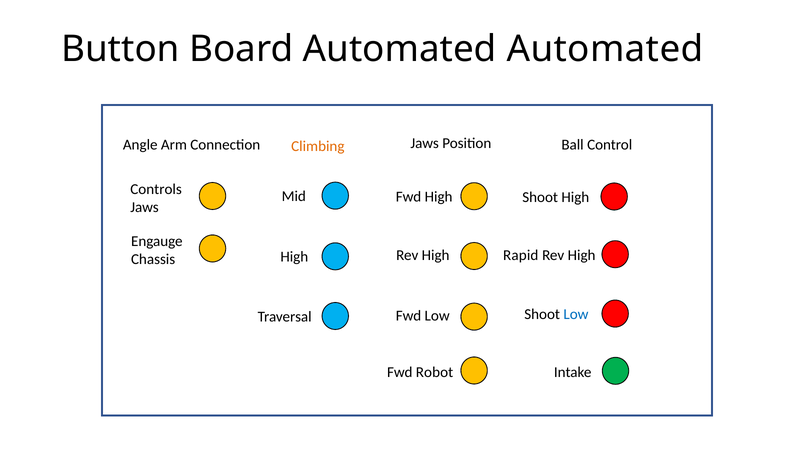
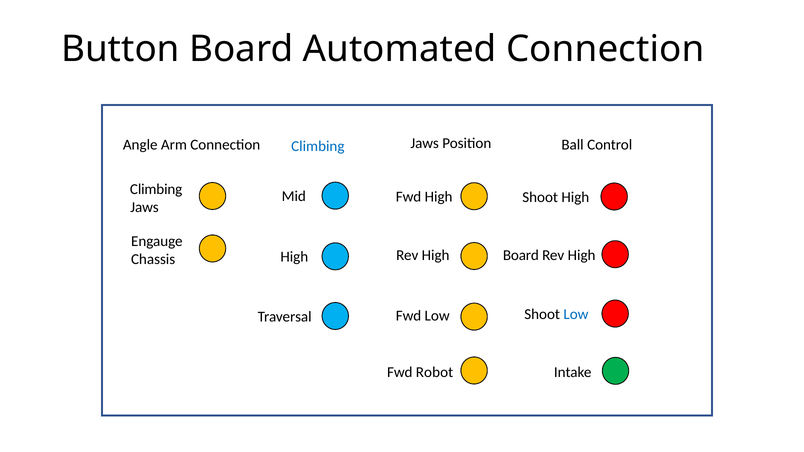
Automated Automated: Automated -> Connection
Climbing at (318, 146) colour: orange -> blue
Controls at (156, 189): Controls -> Climbing
Rapid at (521, 255): Rapid -> Board
